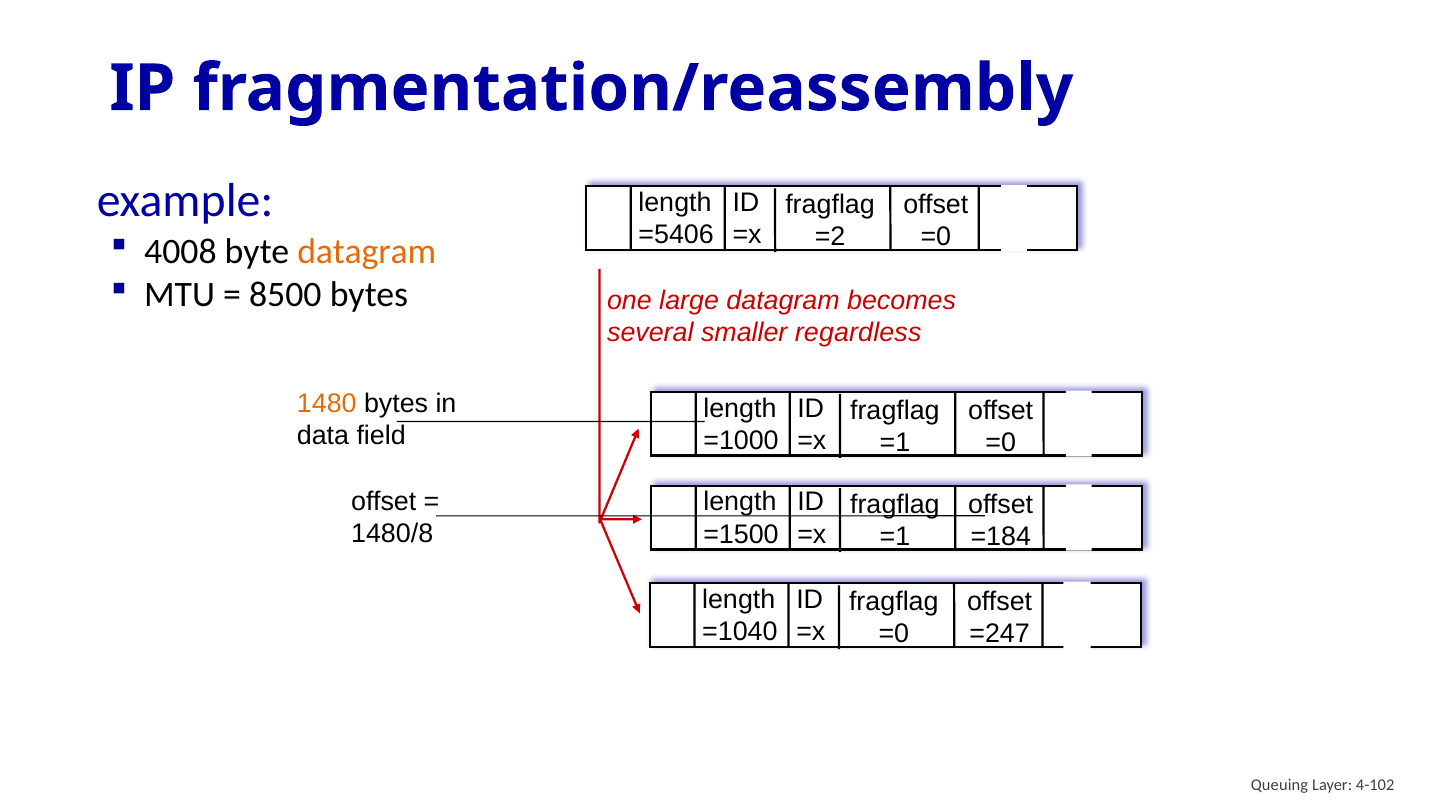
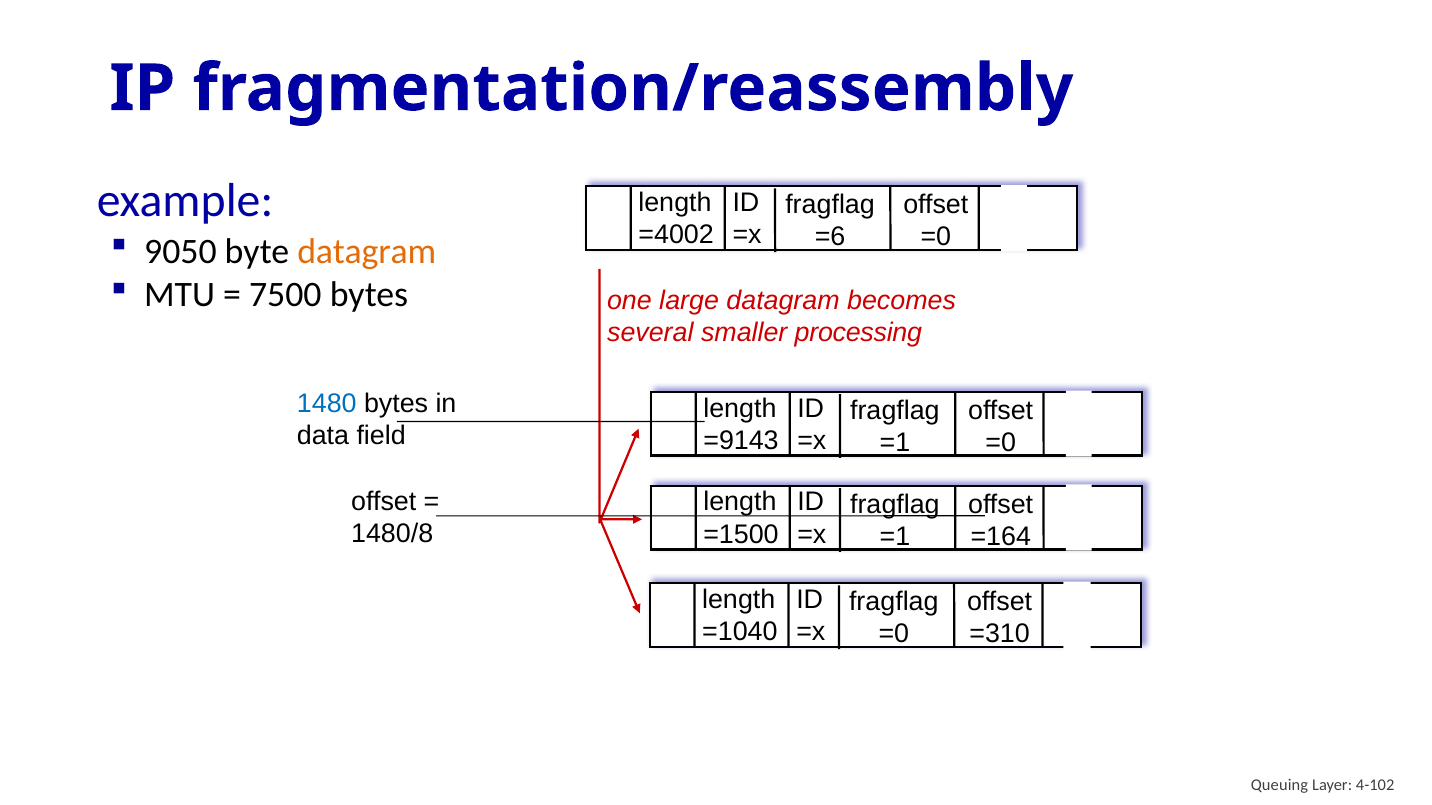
=5406: =5406 -> =4002
=2: =2 -> =6
4008: 4008 -> 9050
8500: 8500 -> 7500
regardless: regardless -> processing
1480 colour: orange -> blue
=1000: =1000 -> =9143
=184: =184 -> =164
=247: =247 -> =310
